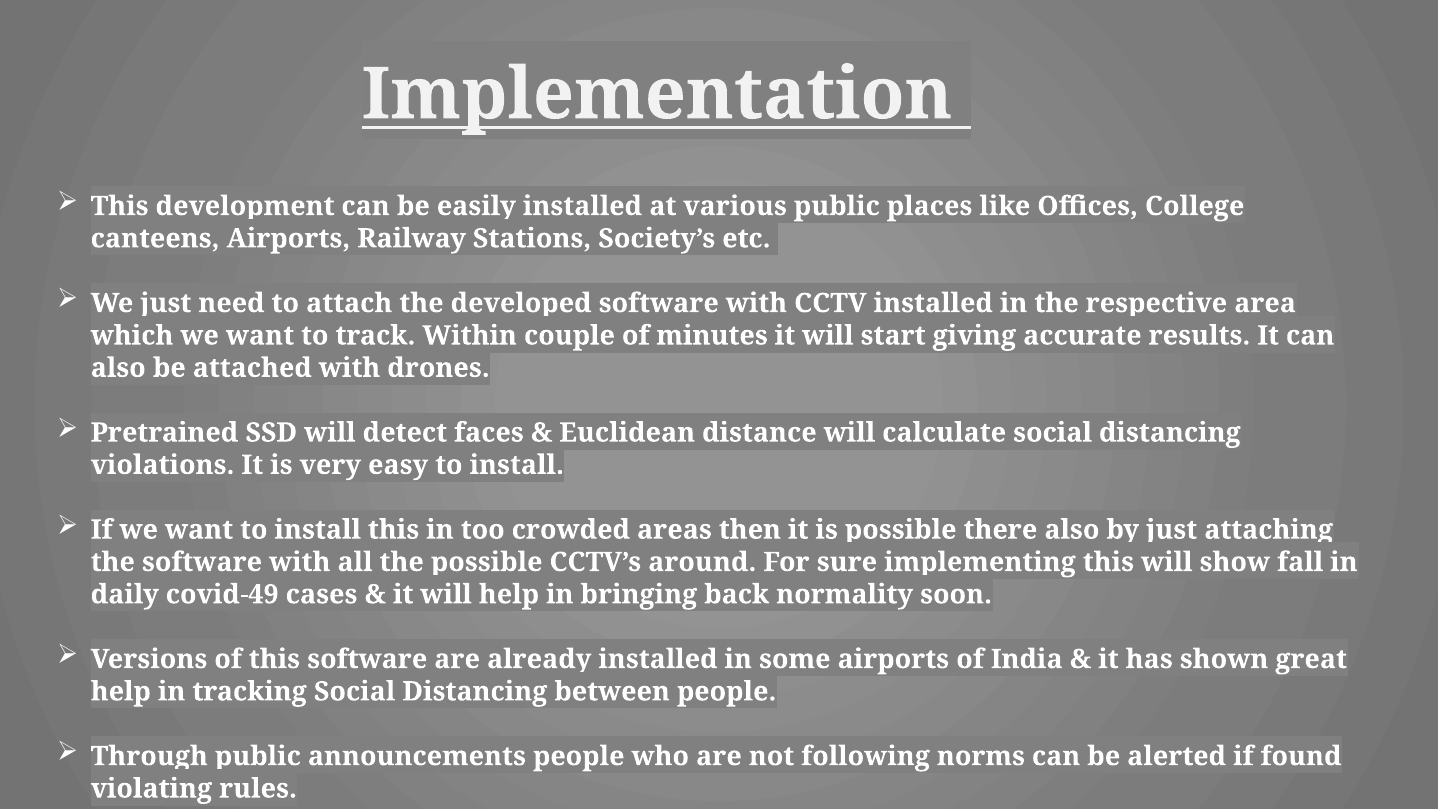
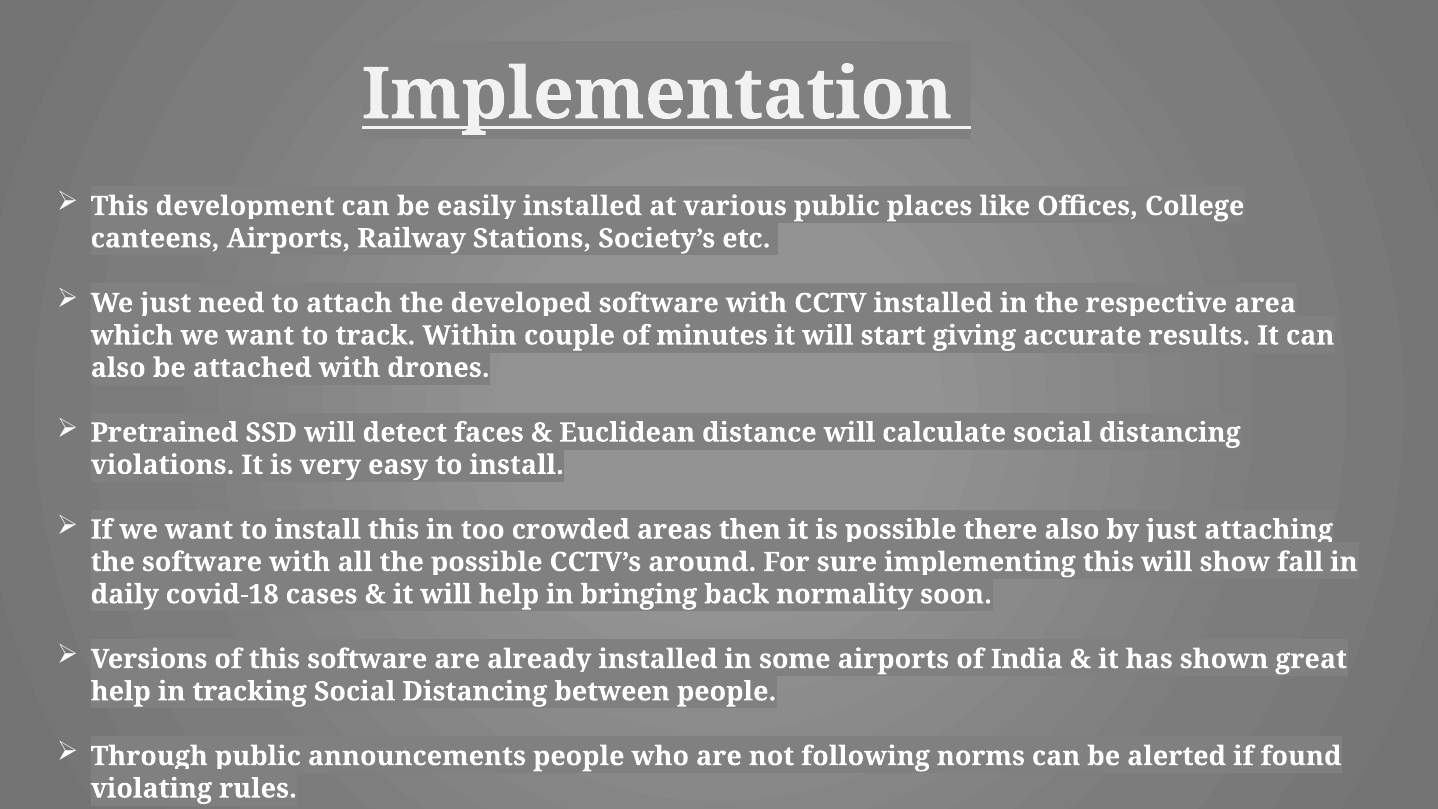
covid-49: covid-49 -> covid-18
